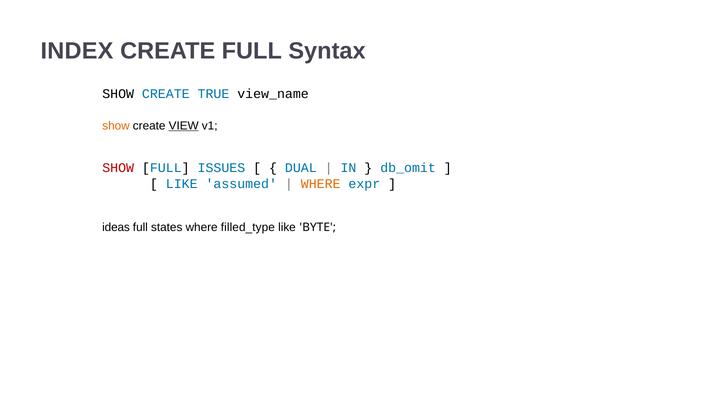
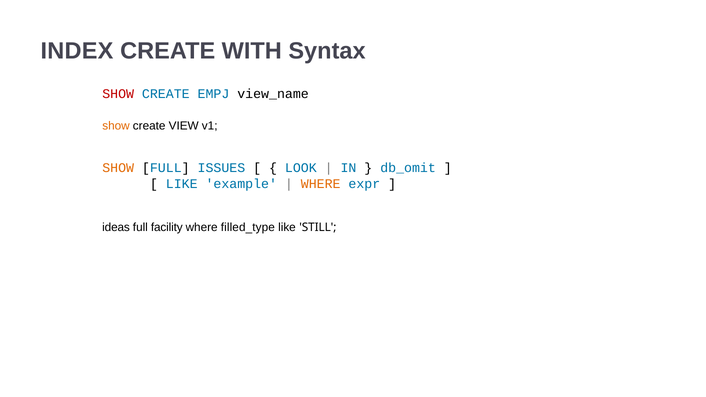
CREATE FULL: FULL -> WITH
SHOW at (118, 94) colour: black -> red
TRUE: TRUE -> EMPJ
VIEW underline: present -> none
SHOW at (118, 168) colour: red -> orange
DUAL: DUAL -> LOOK
assumed: assumed -> example
states: states -> facility
BYTE: BYTE -> STILL
